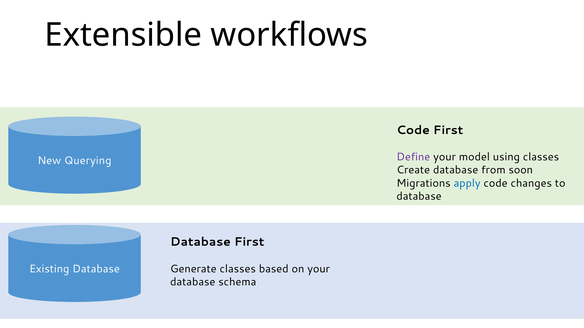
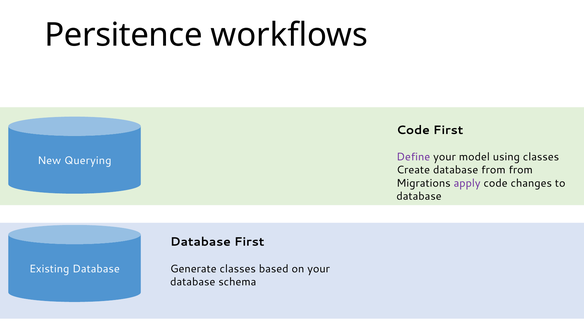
Extensible: Extensible -> Persitence
from soon: soon -> from
apply colour: blue -> purple
